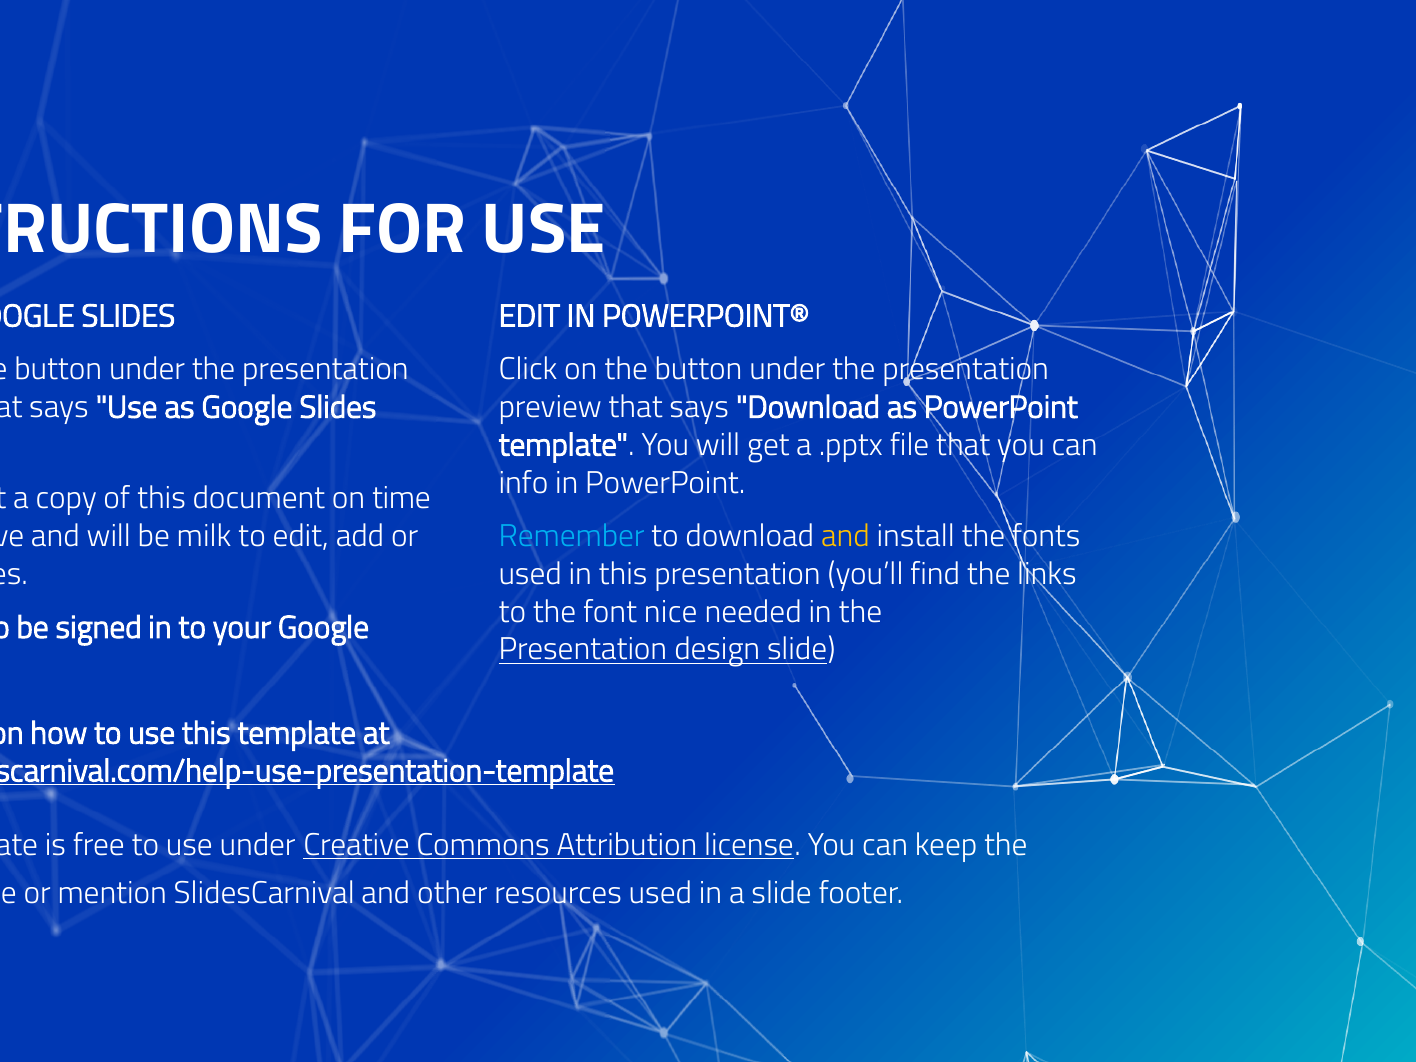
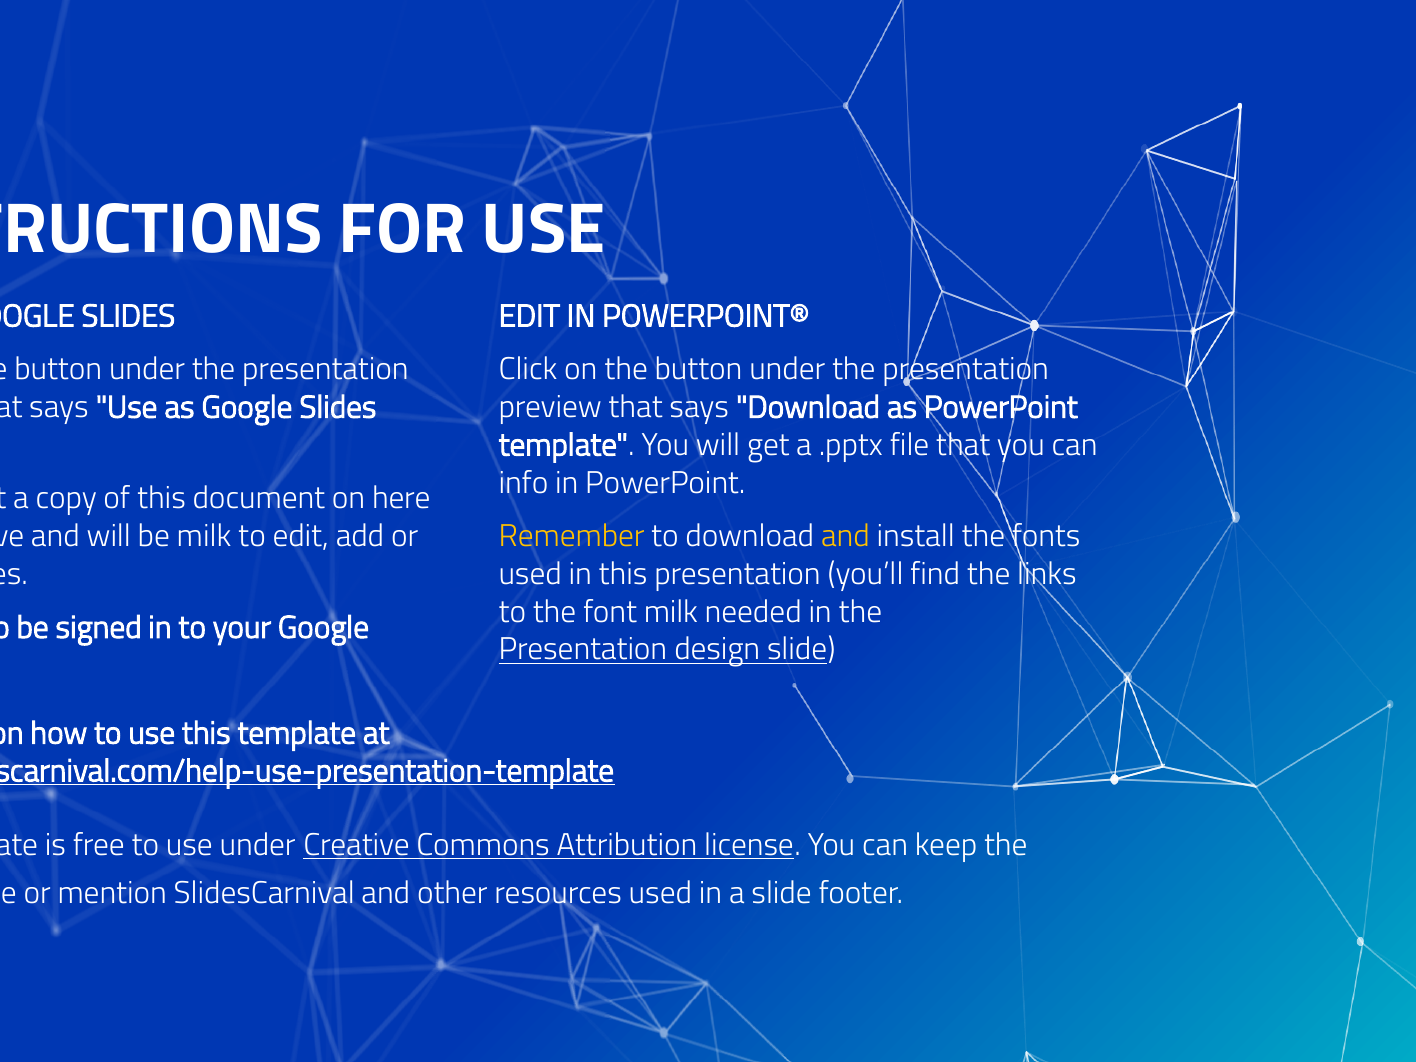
time: time -> here
Remember colour: light blue -> yellow
font nice: nice -> milk
